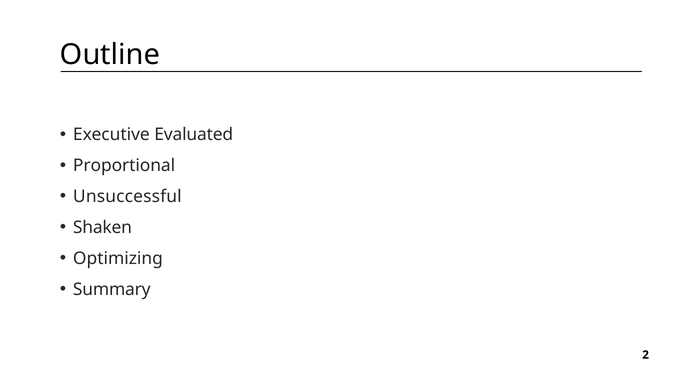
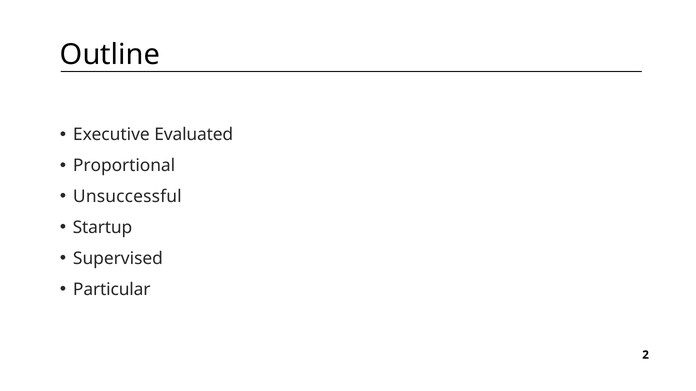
Shaken: Shaken -> Startup
Optimizing: Optimizing -> Supervised
Summary: Summary -> Particular
